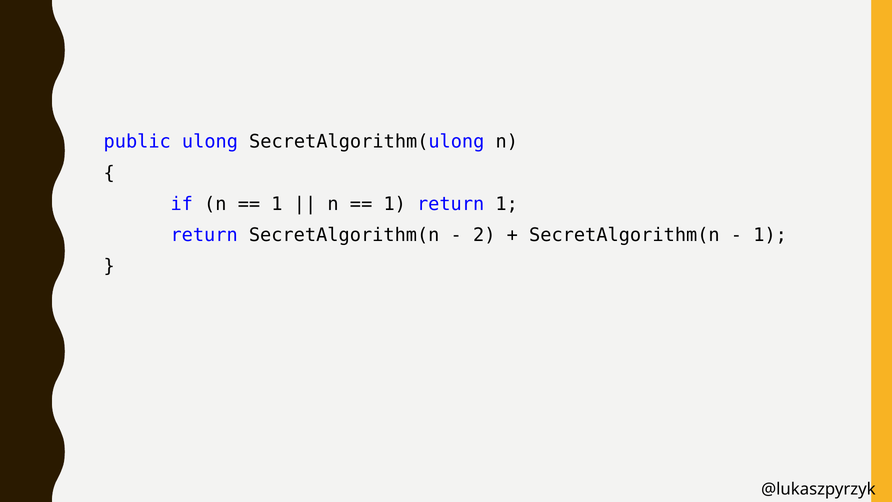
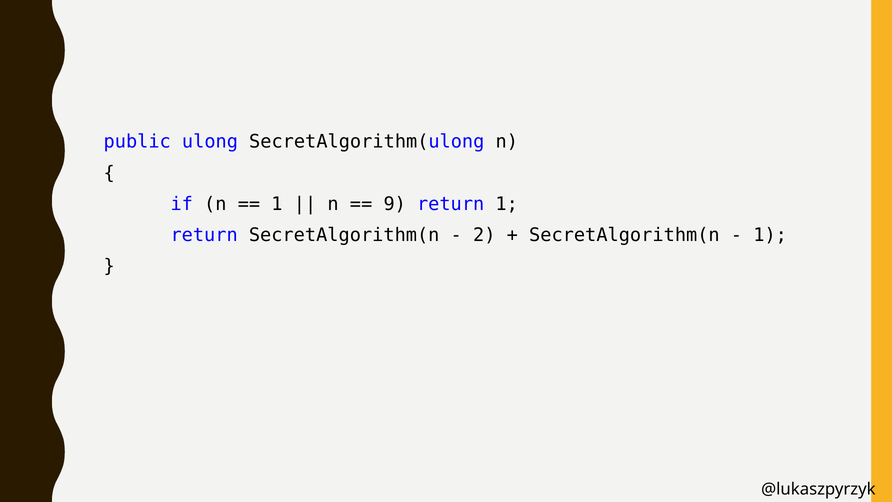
1 at (395, 204): 1 -> 9
